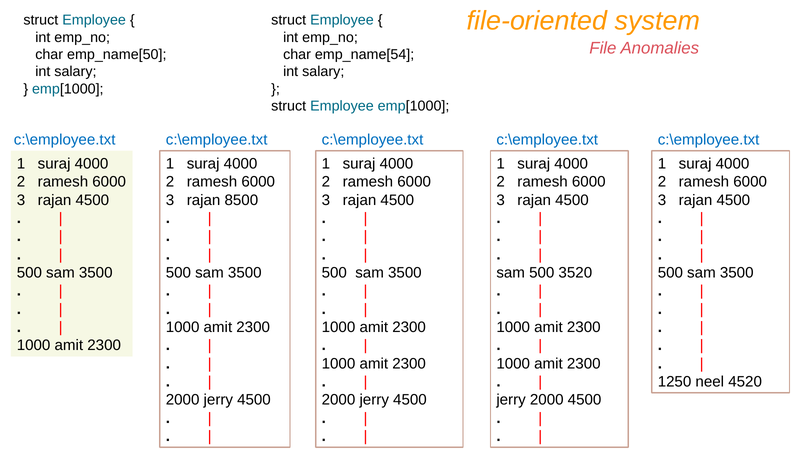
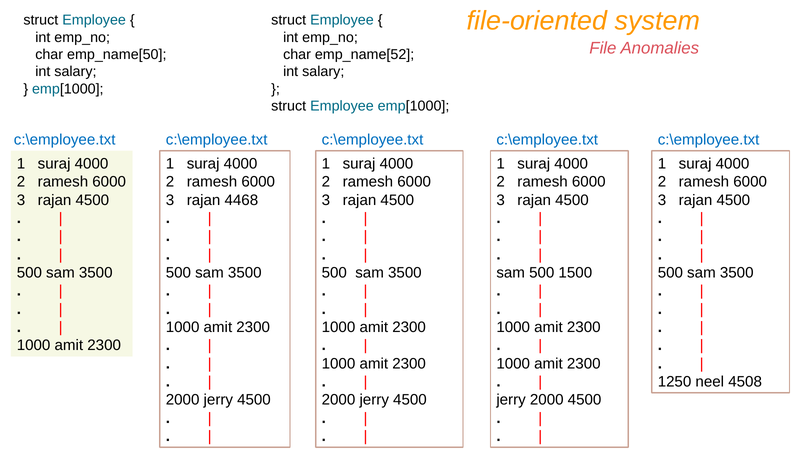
emp_name[54: emp_name[54 -> emp_name[52
8500: 8500 -> 4468
3520: 3520 -> 1500
4520: 4520 -> 4508
